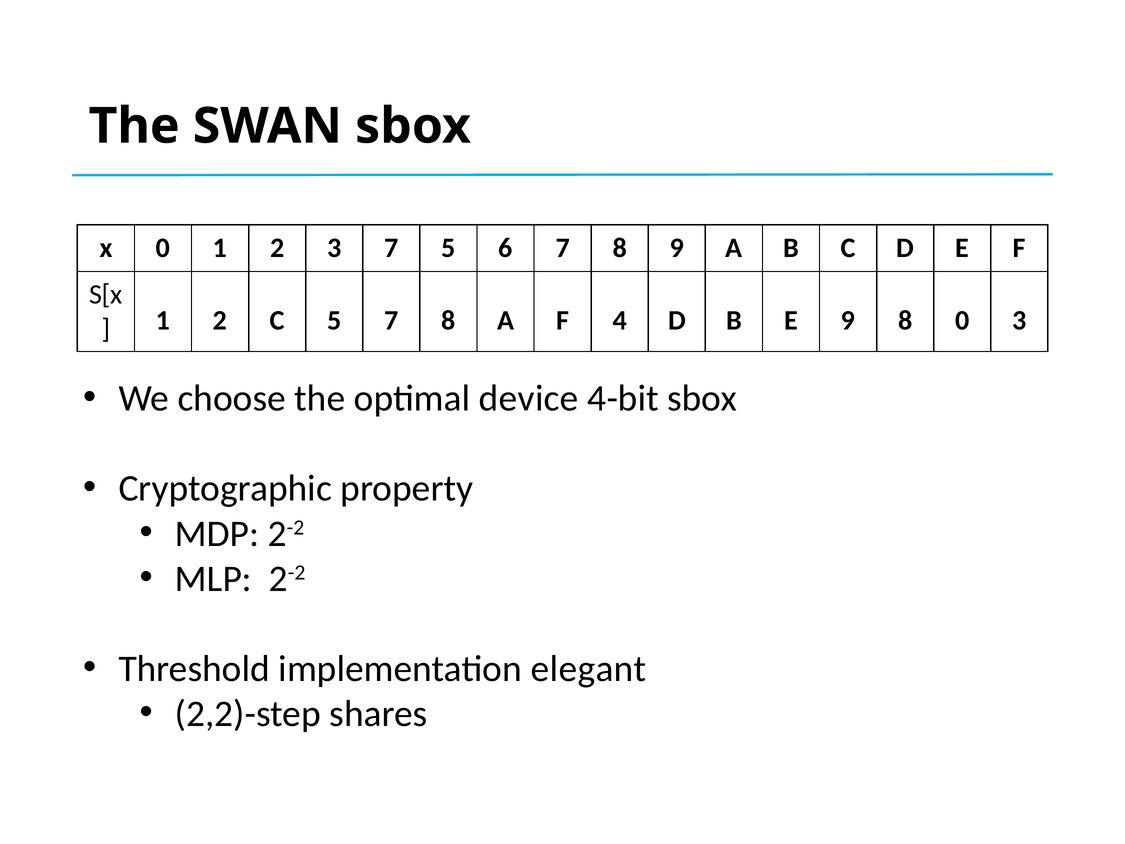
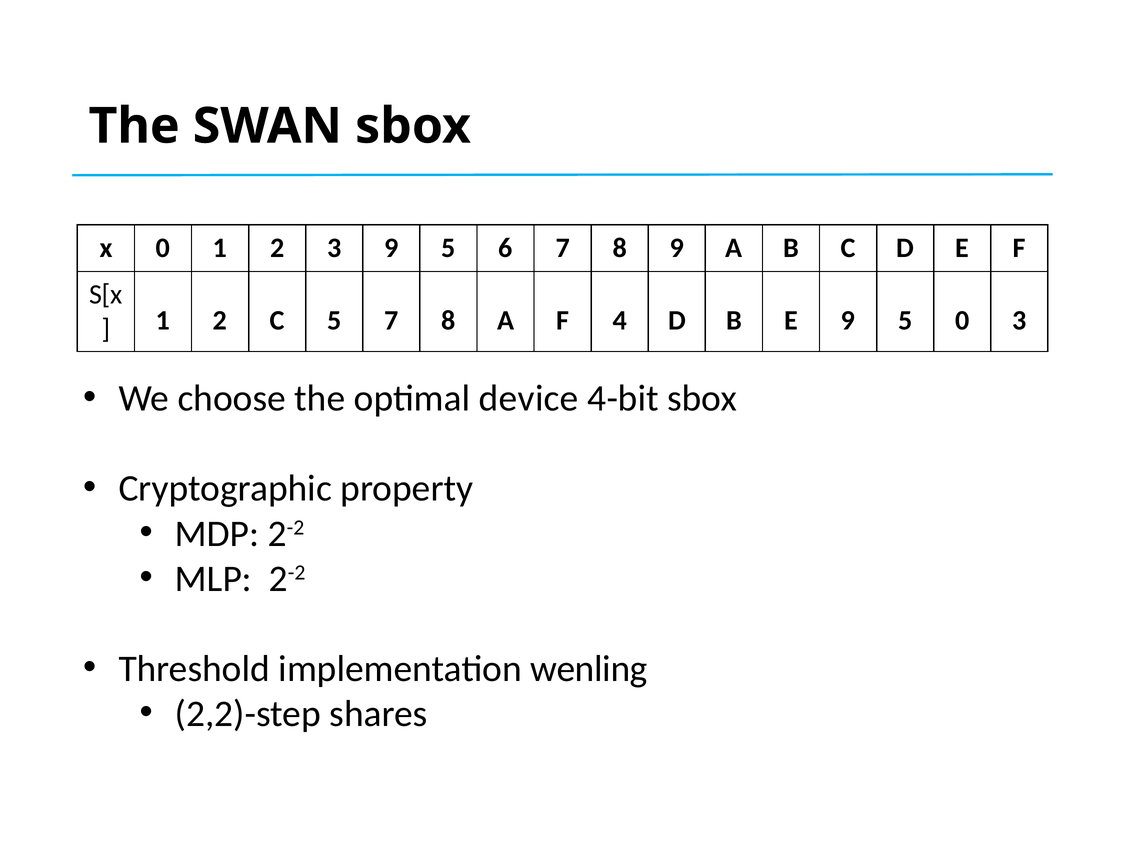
3 7: 7 -> 9
E 9 8: 8 -> 5
elegant: elegant -> wenling
